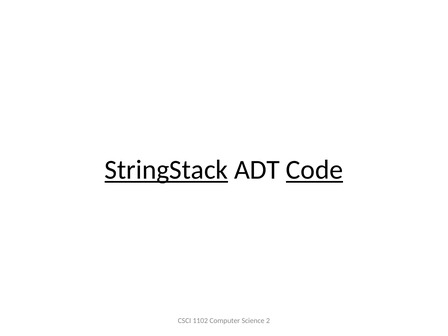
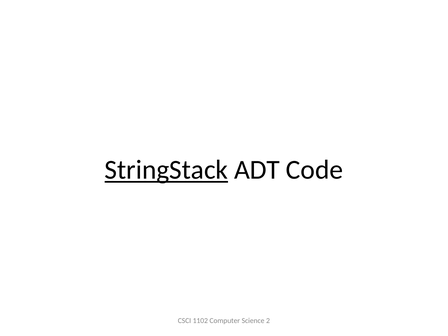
Code underline: present -> none
